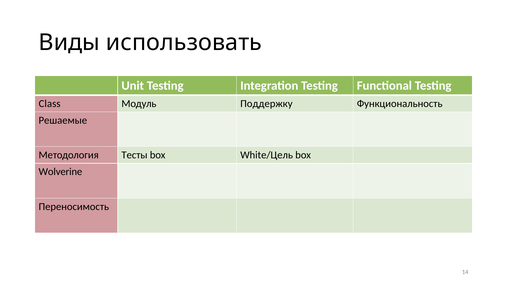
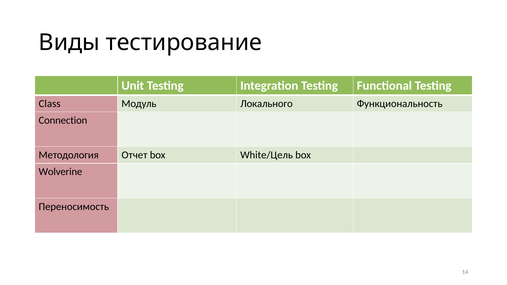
использовать: использовать -> тестирование
Поддержку: Поддержку -> Локального
Решаемые: Решаемые -> Connection
Тесты: Тесты -> Отчет
